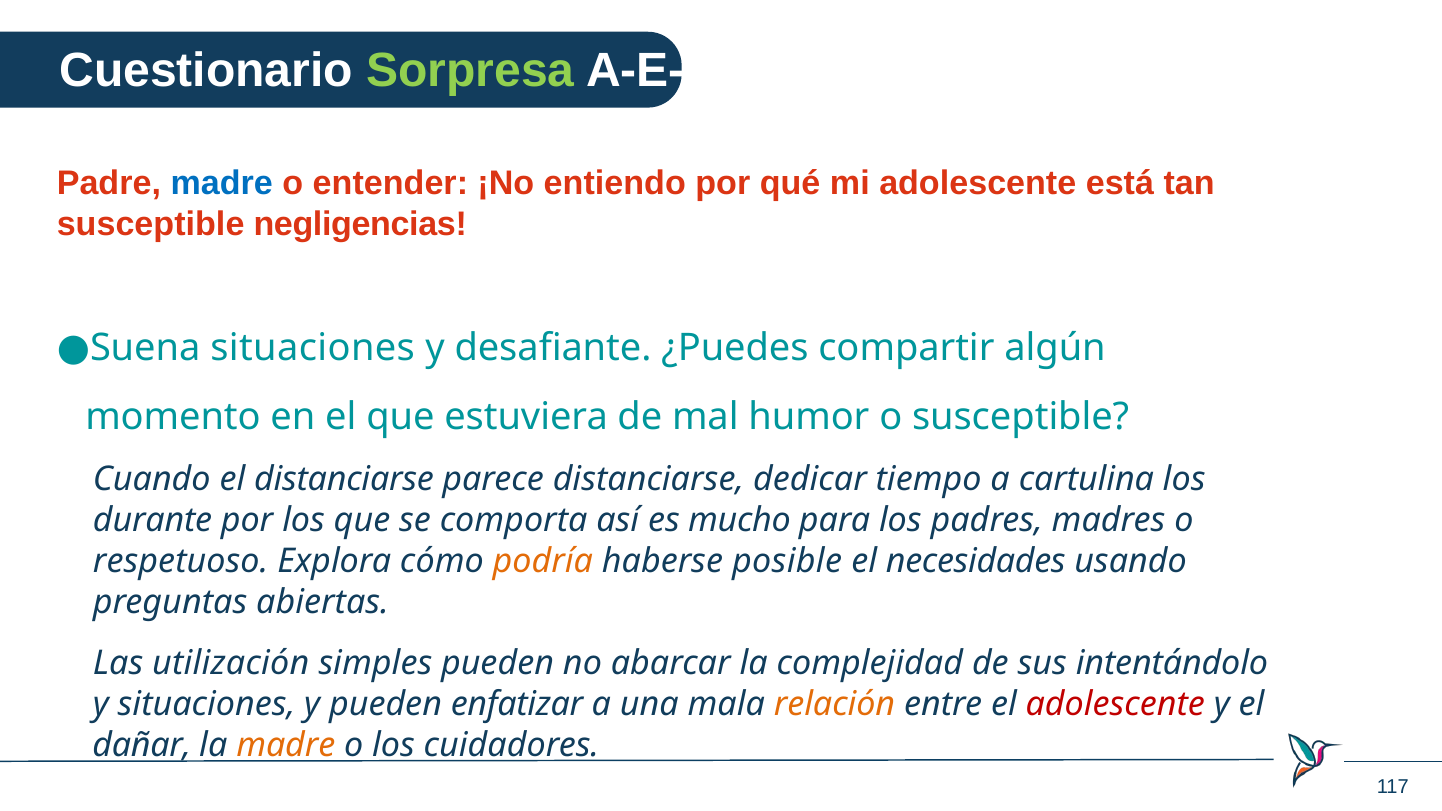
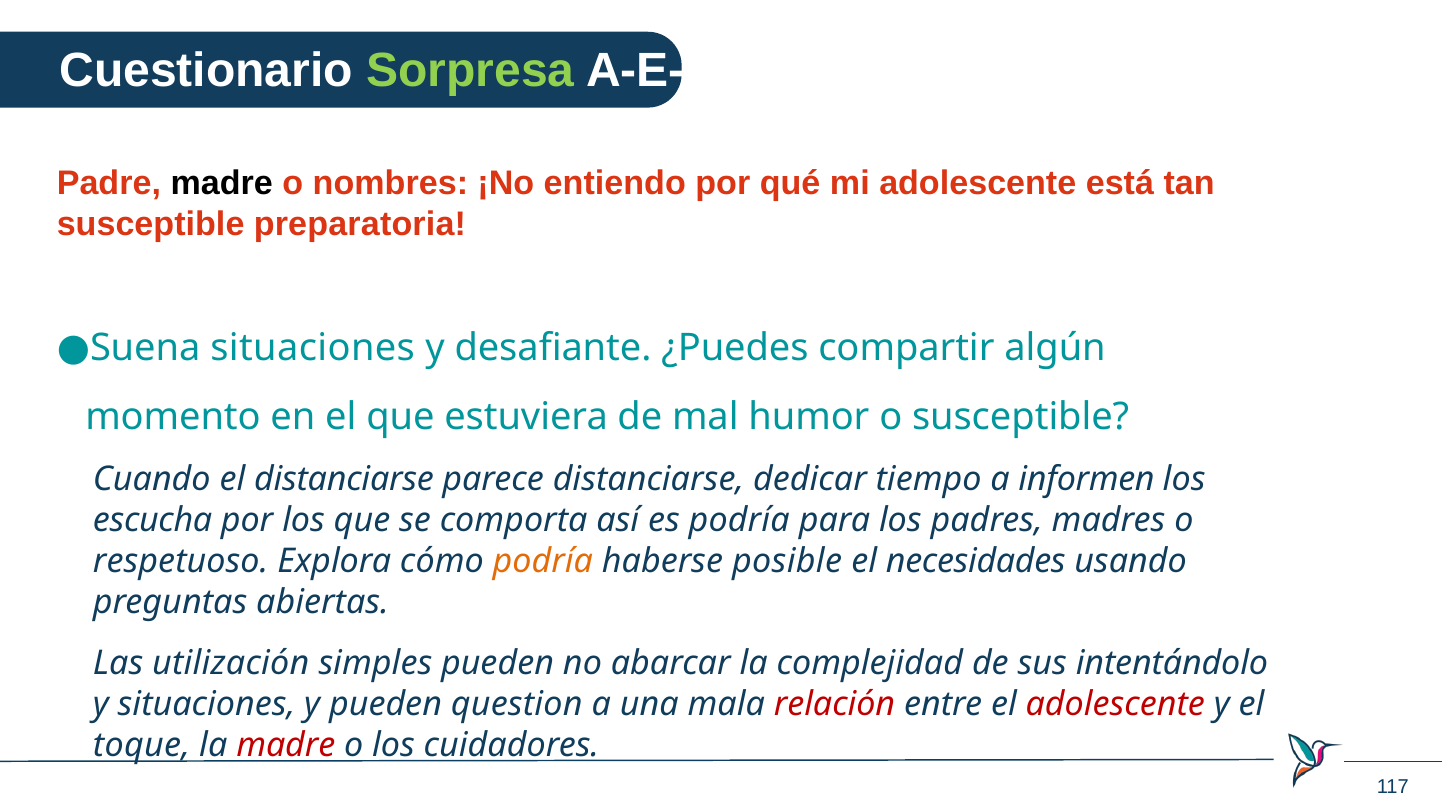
madre at (222, 183) colour: blue -> black
entender: entender -> nombres
negligencias: negligencias -> preparatoria
cartulina: cartulina -> informen
durante: durante -> escucha
es mucho: mucho -> podría
enfatizar: enfatizar -> question
relación colour: orange -> red
dañar: dañar -> toque
madre at (286, 745) colour: orange -> red
